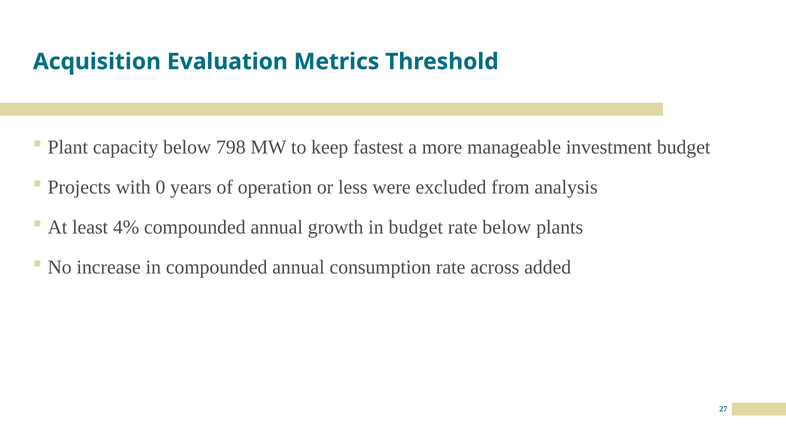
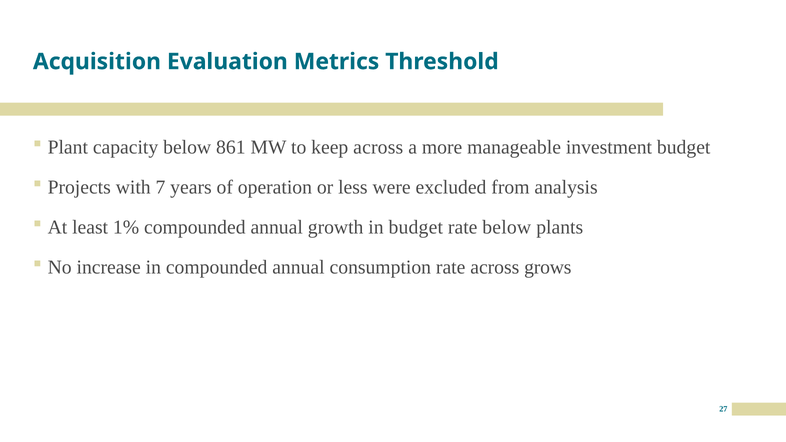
798: 798 -> 861
keep fastest: fastest -> across
0: 0 -> 7
4%: 4% -> 1%
added: added -> grows
